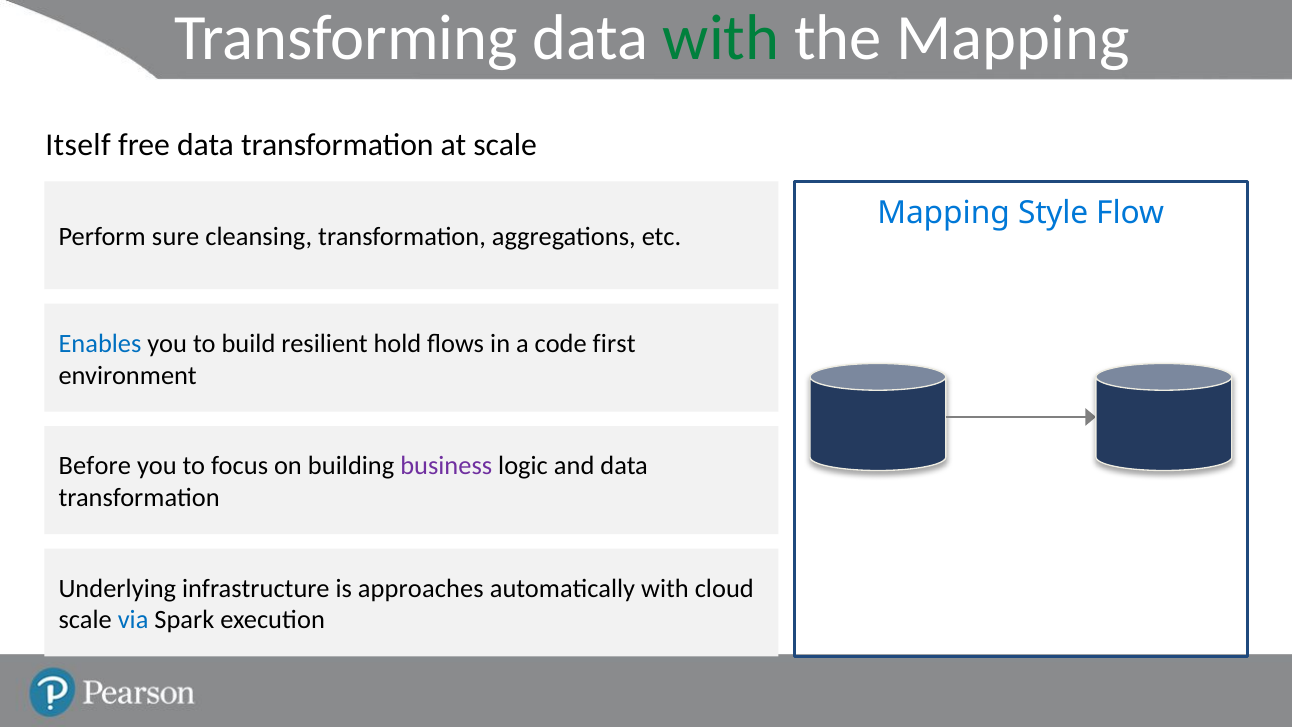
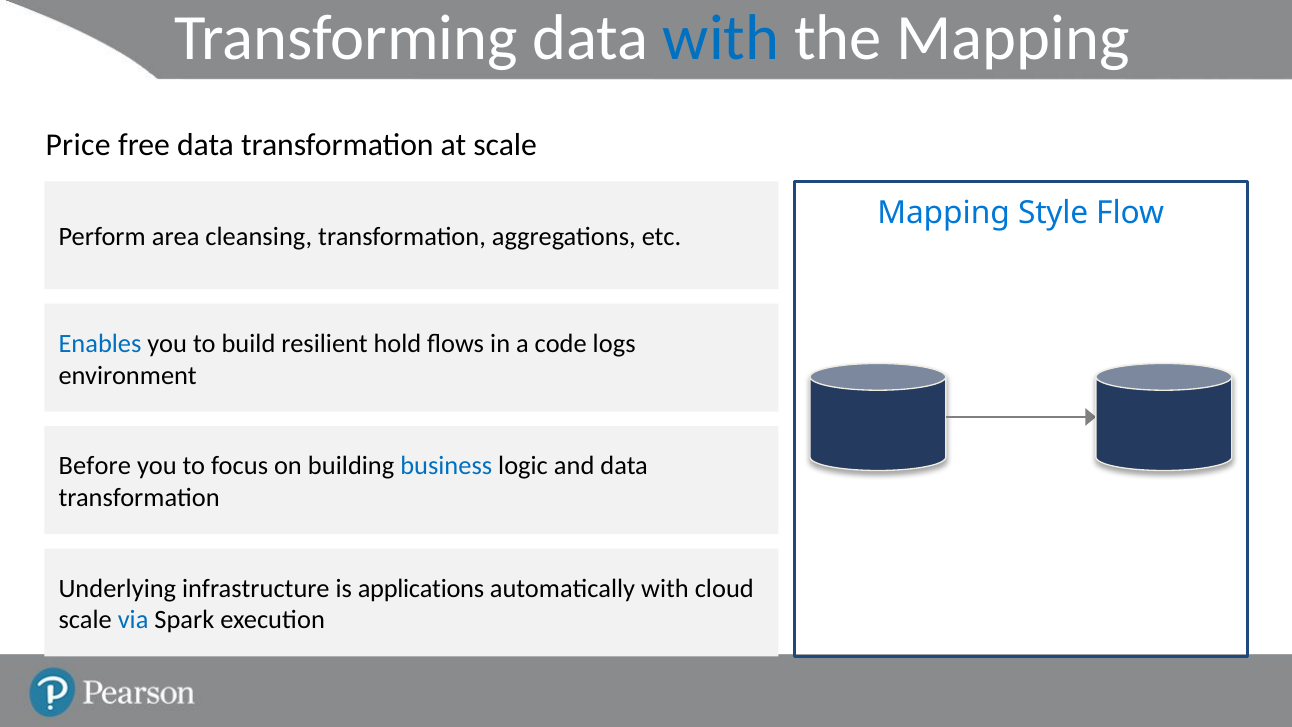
with at (721, 39) colour: green -> blue
Itself: Itself -> Price
sure: sure -> area
first: first -> logs
business colour: purple -> blue
approaches: approaches -> applications
